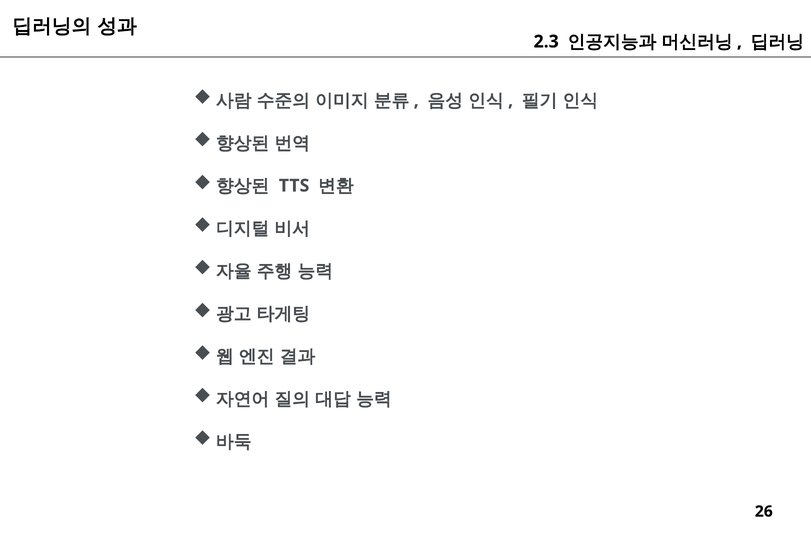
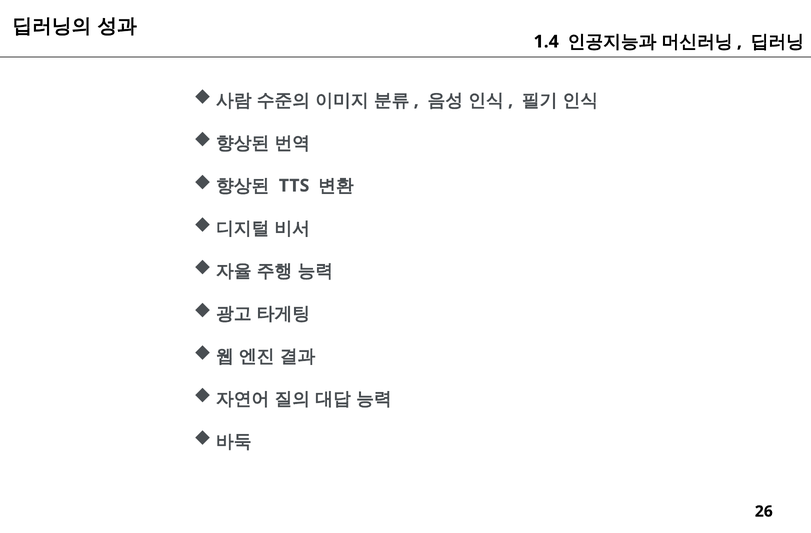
2.3: 2.3 -> 1.4
